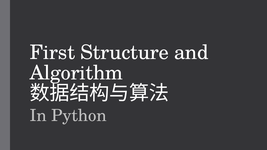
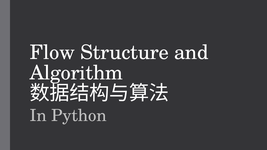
First: First -> Flow
